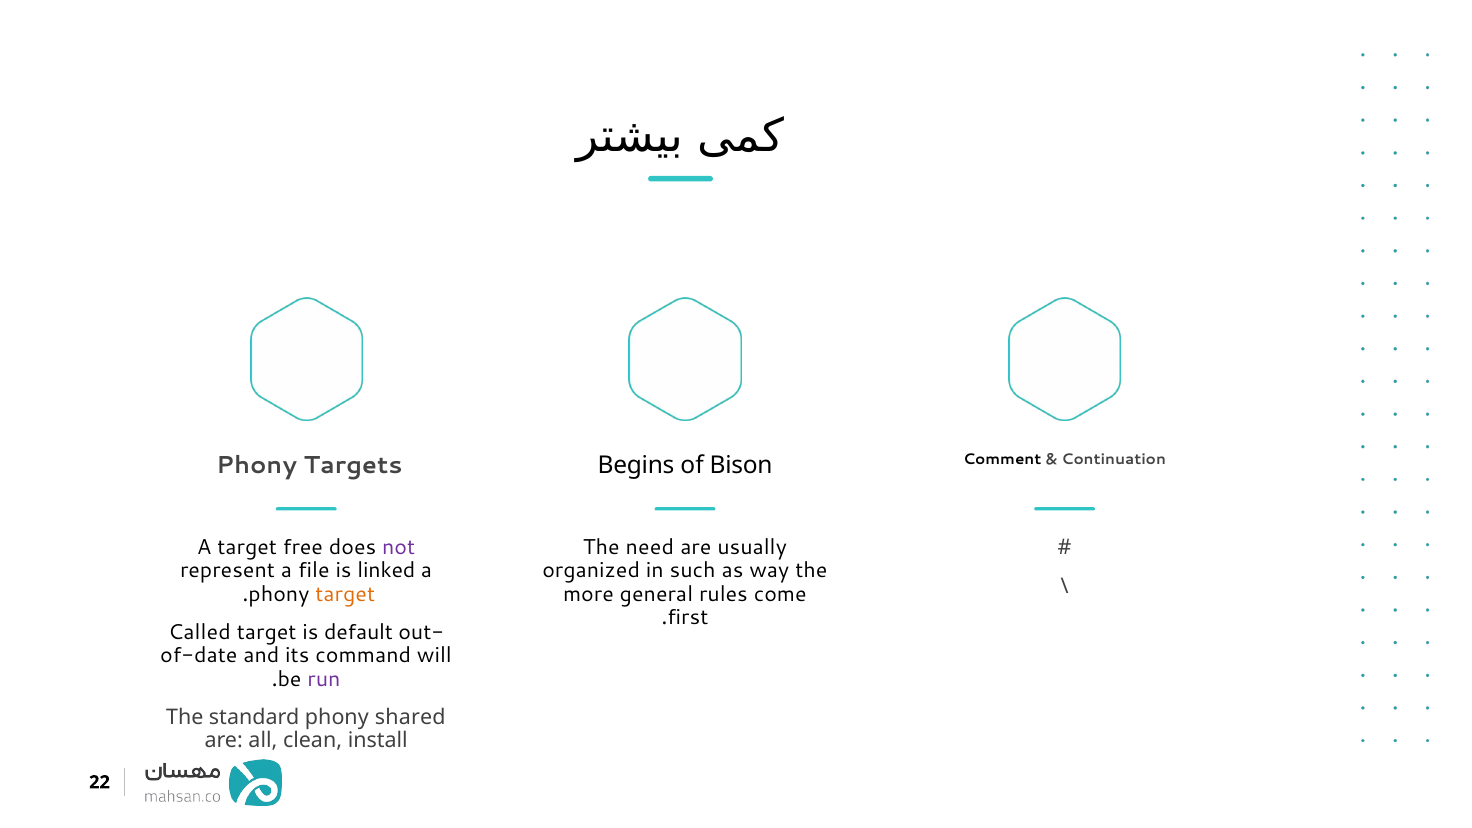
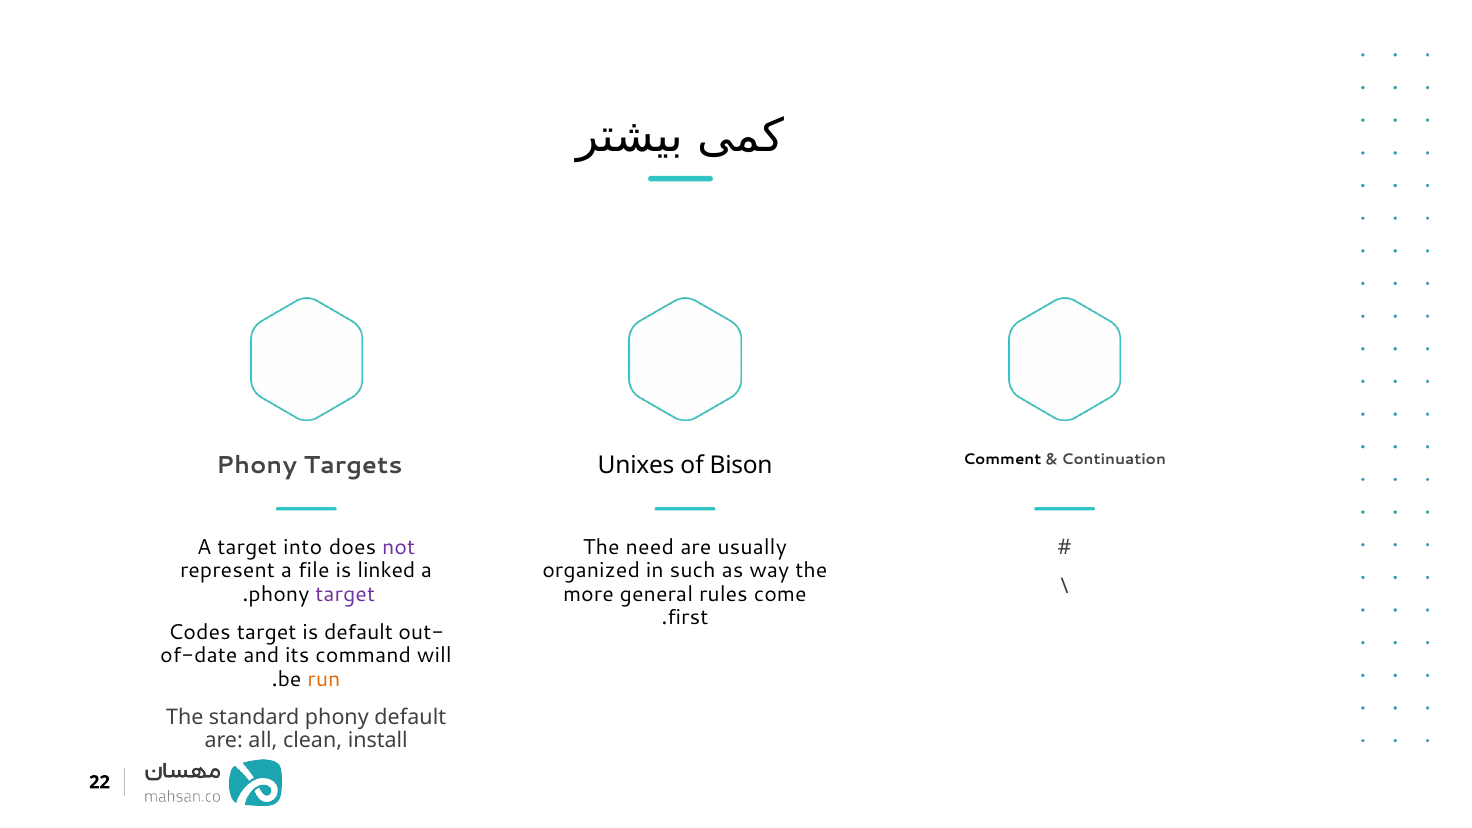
Begins: Begins -> Unixes
free: free -> into
target at (345, 594) colour: orange -> purple
Called: Called -> Codes
run colour: purple -> orange
phony shared: shared -> default
